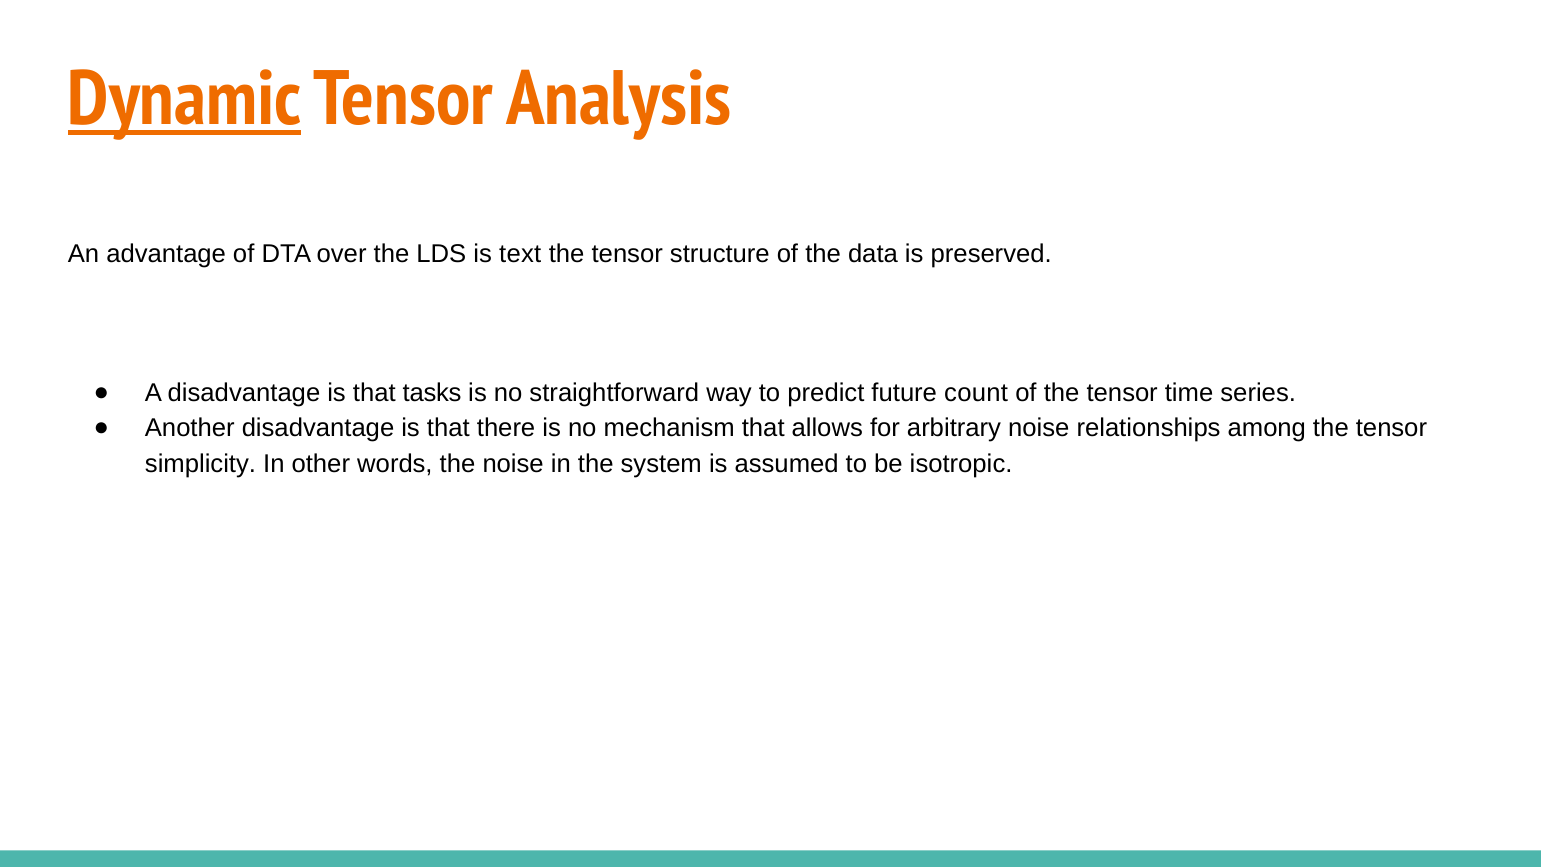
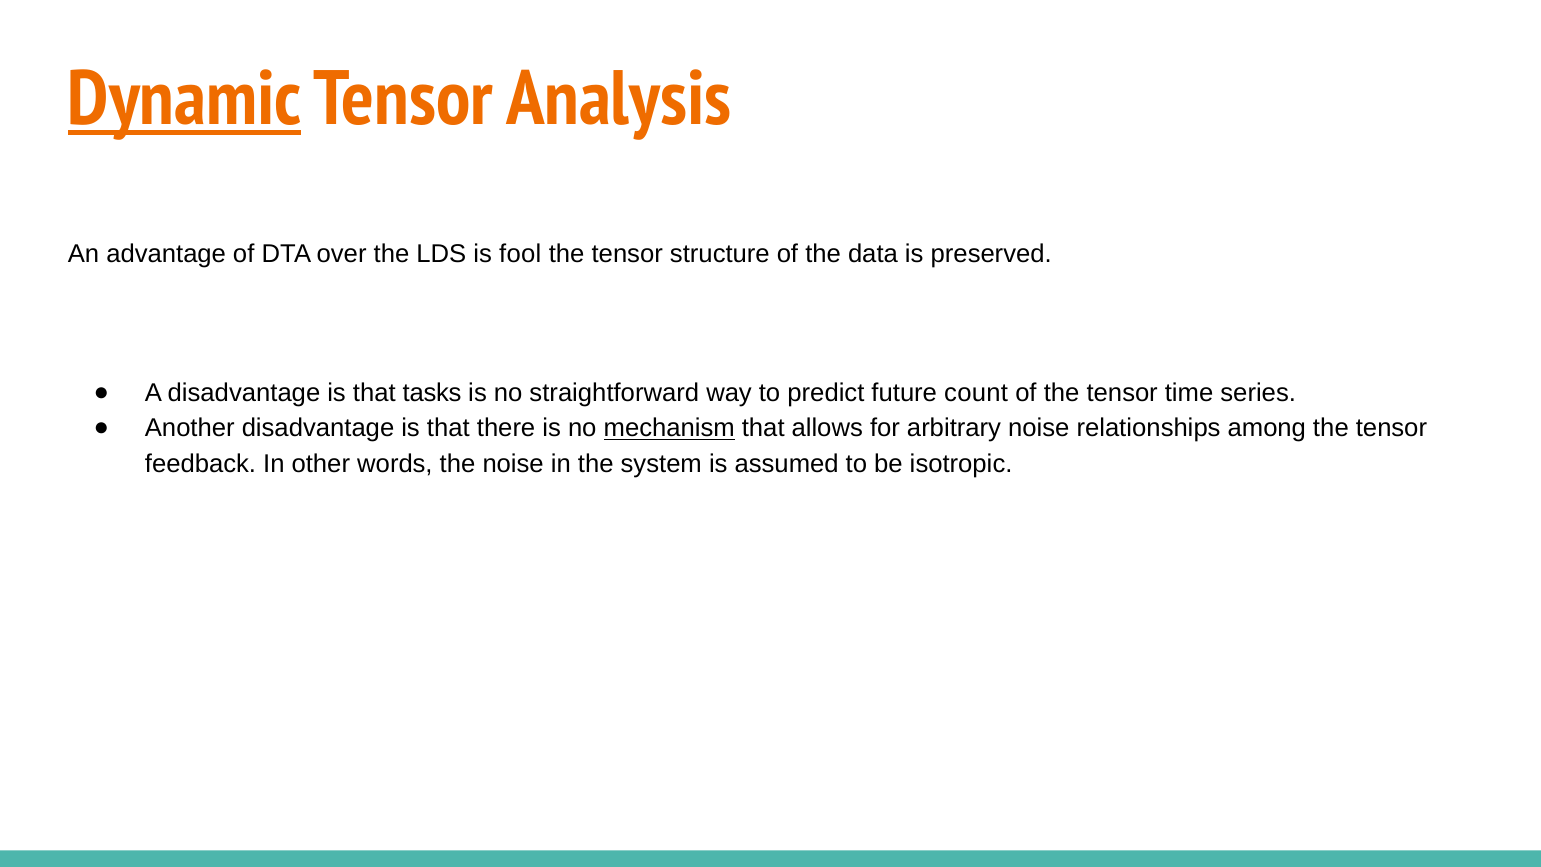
text: text -> fool
mechanism underline: none -> present
simplicity: simplicity -> feedback
